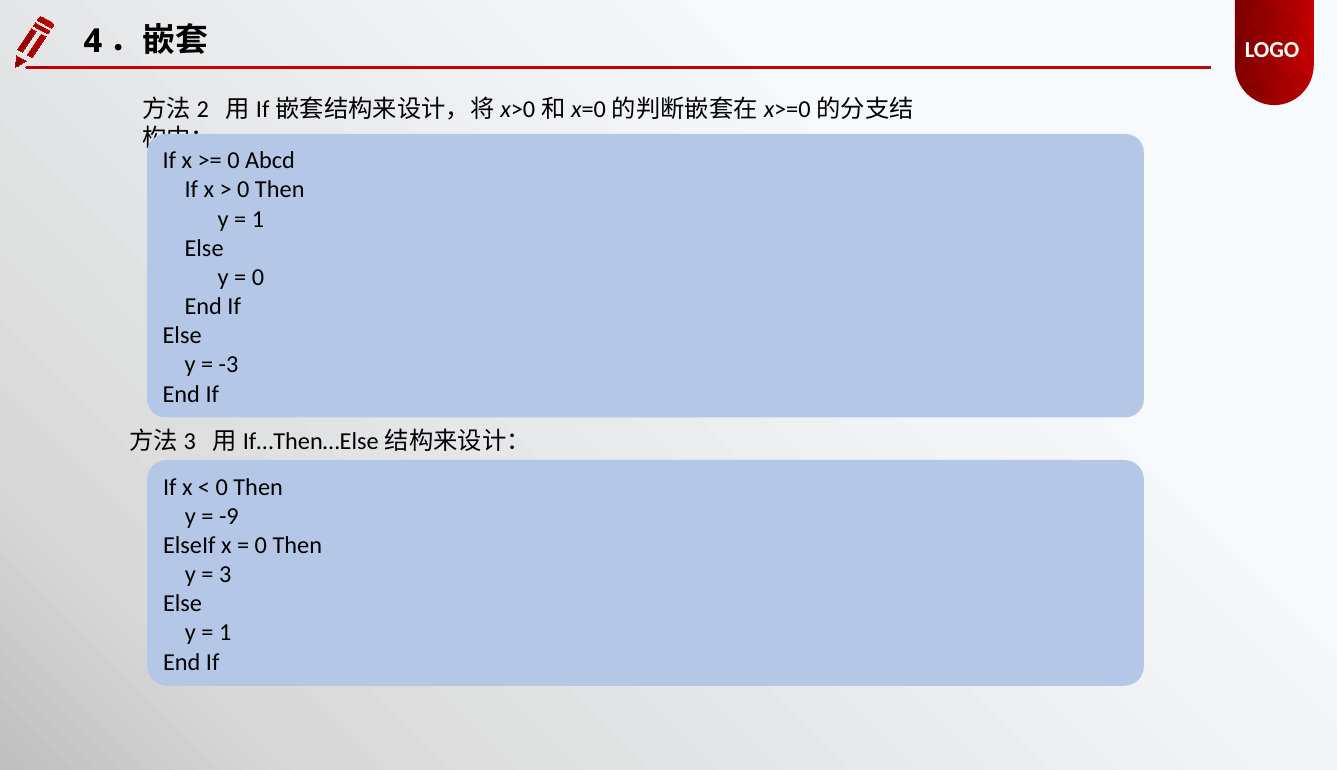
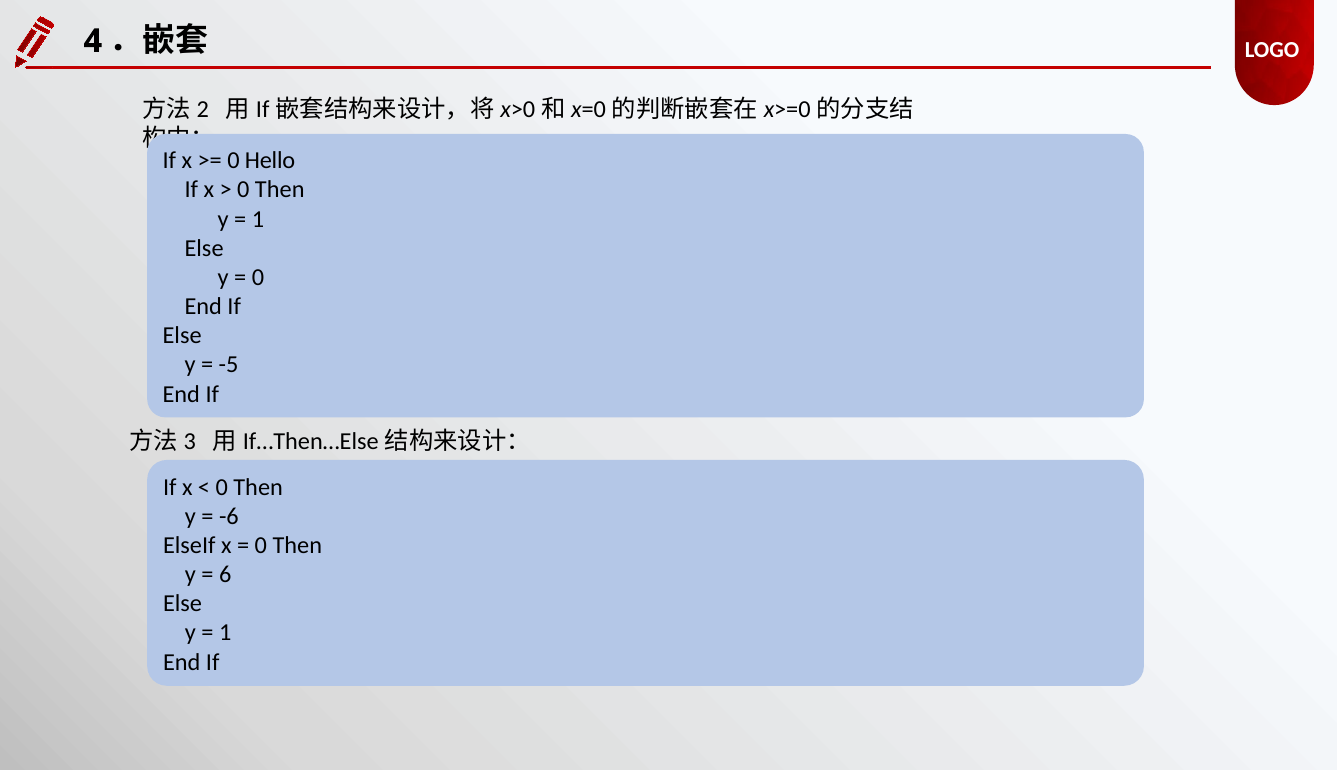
Abcd: Abcd -> Hello
-3: -3 -> -5
-9: -9 -> -6
3: 3 -> 6
